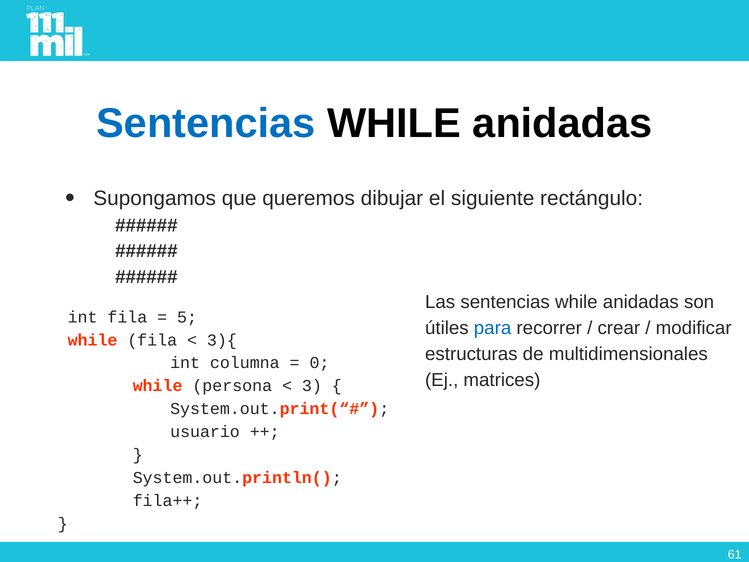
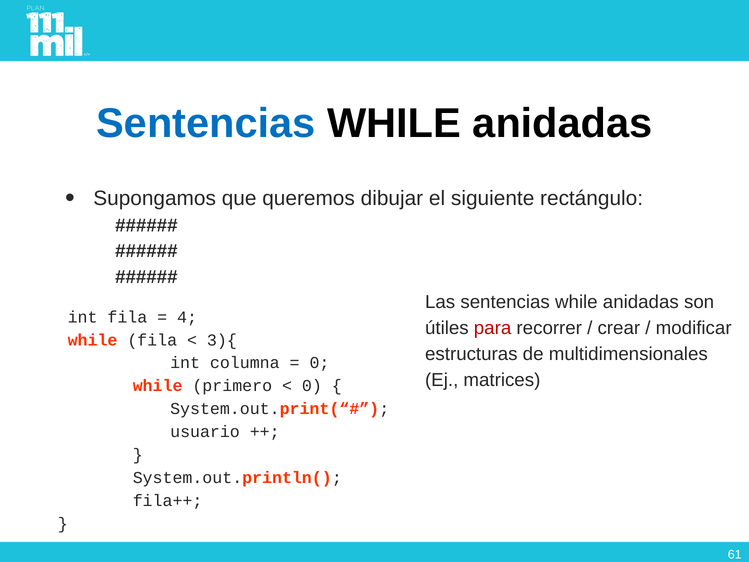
5: 5 -> 4
para colour: blue -> red
persona: persona -> primero
3 at (312, 386): 3 -> 0
